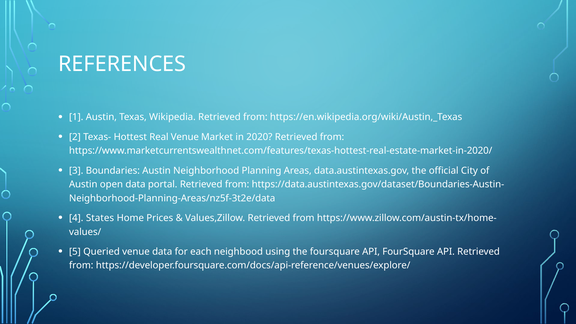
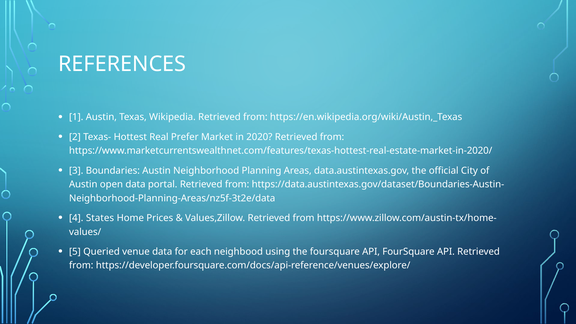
Real Venue: Venue -> Prefer
